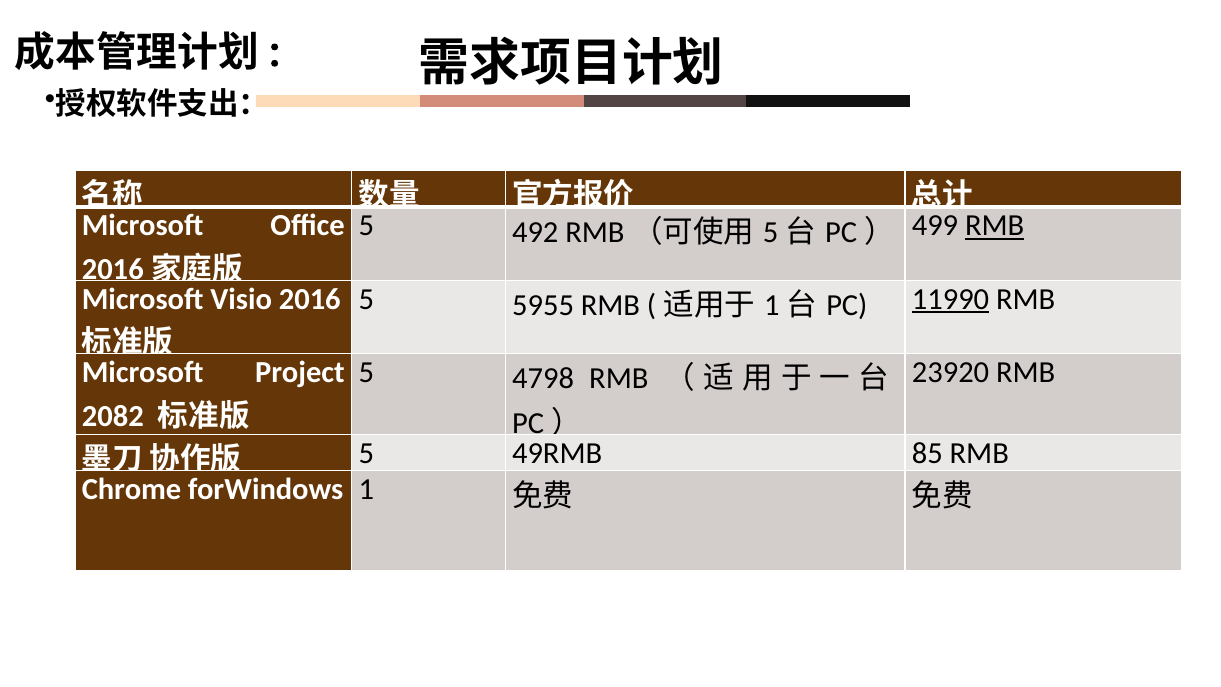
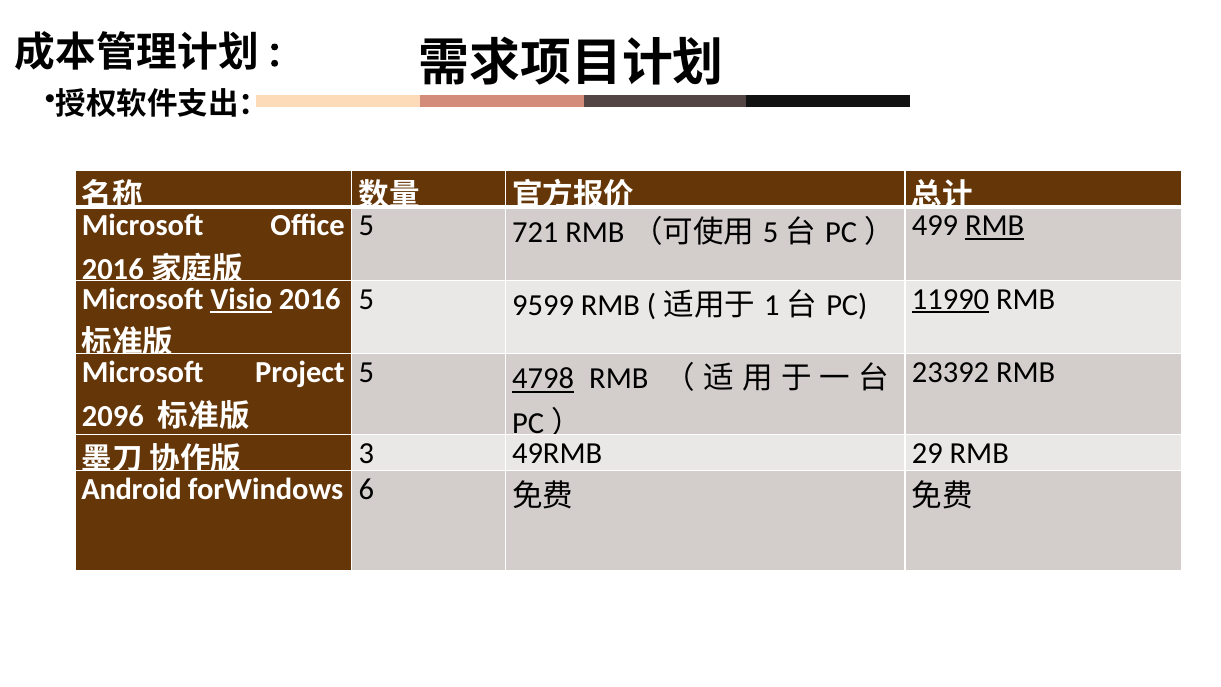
492: 492 -> 721
Visio underline: none -> present
5955: 5955 -> 9599
4798 underline: none -> present
23920: 23920 -> 23392
2082: 2082 -> 2096
5 at (366, 453): 5 -> 3
85: 85 -> 29
Chrome: Chrome -> Android
1: 1 -> 6
